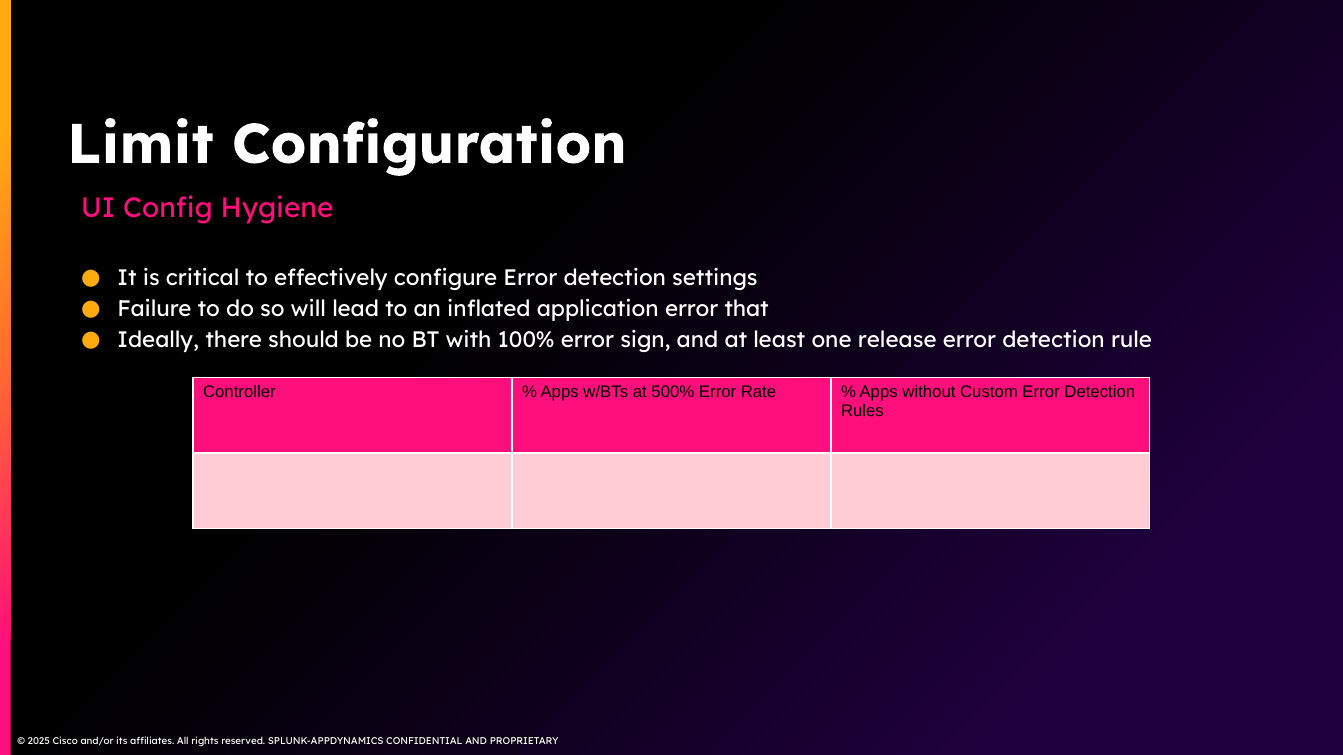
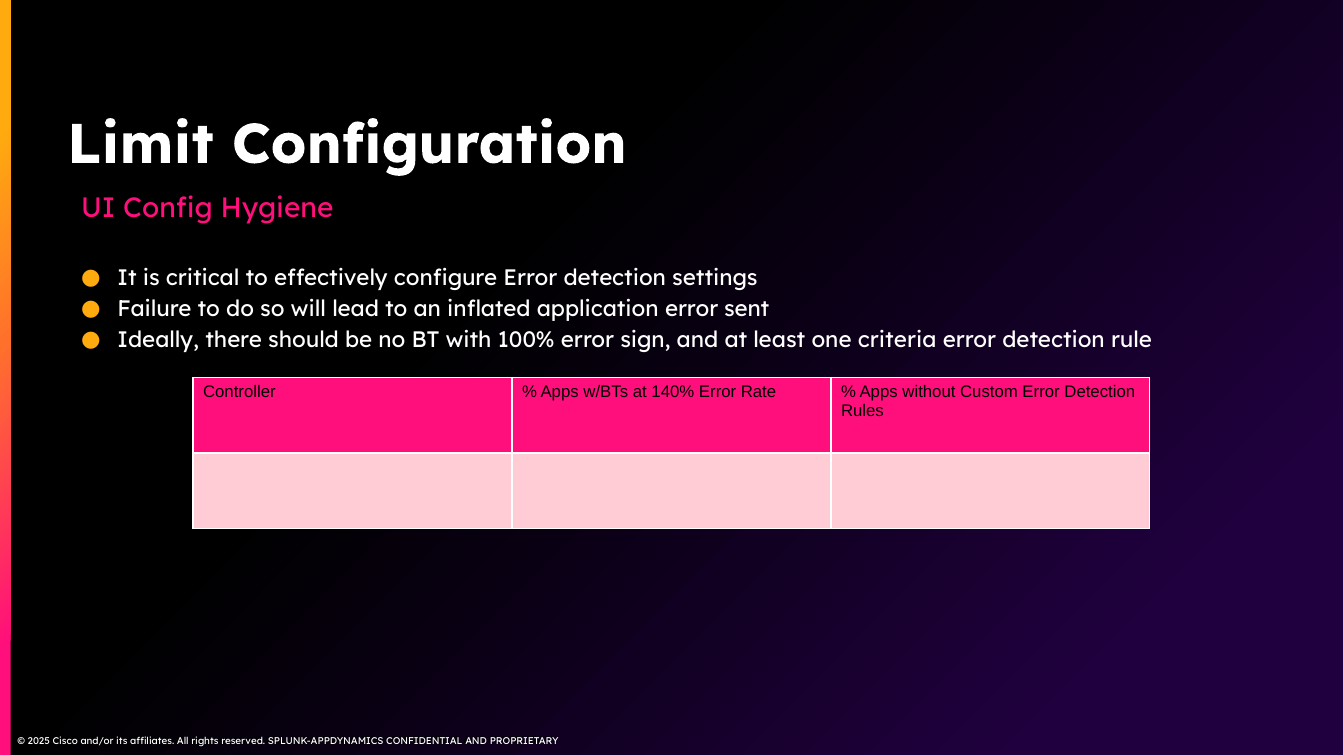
that: that -> sent
release: release -> criteria
500%: 500% -> 140%
